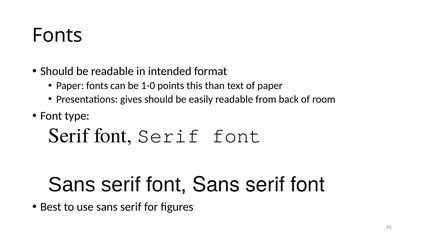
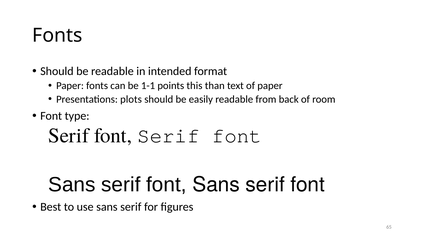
1-0: 1-0 -> 1-1
gives: gives -> plots
